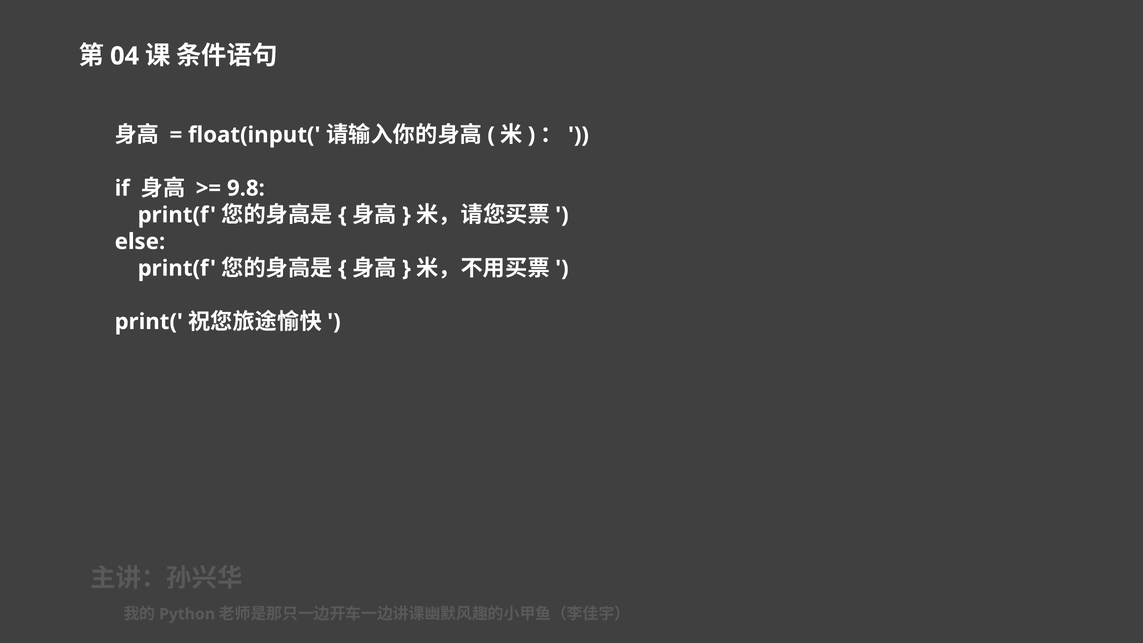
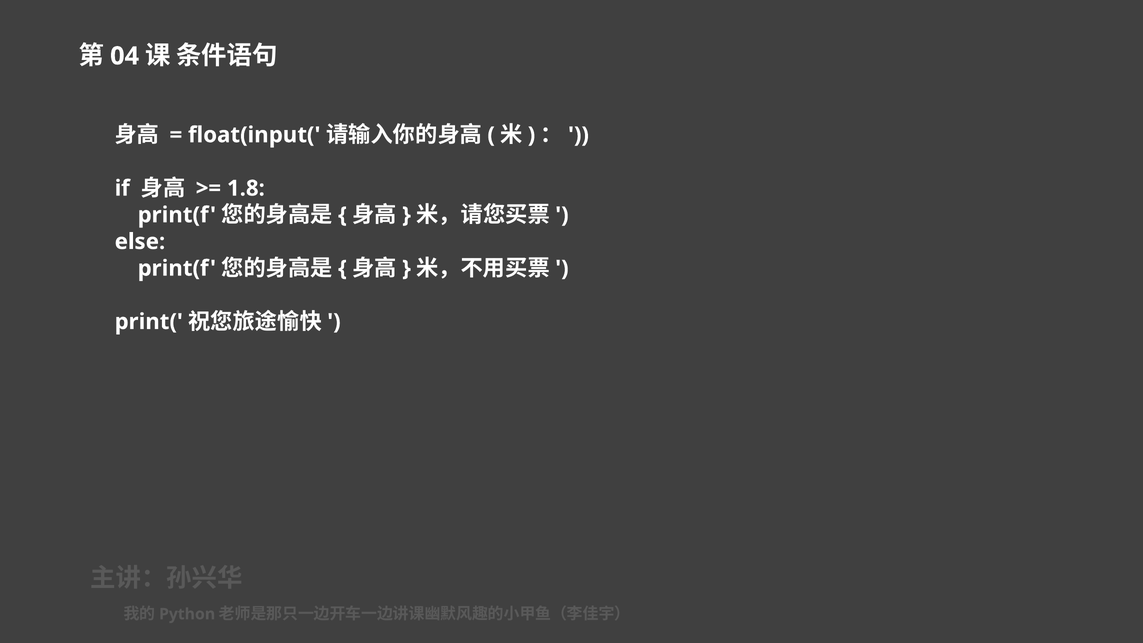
9.8: 9.8 -> 1.8
